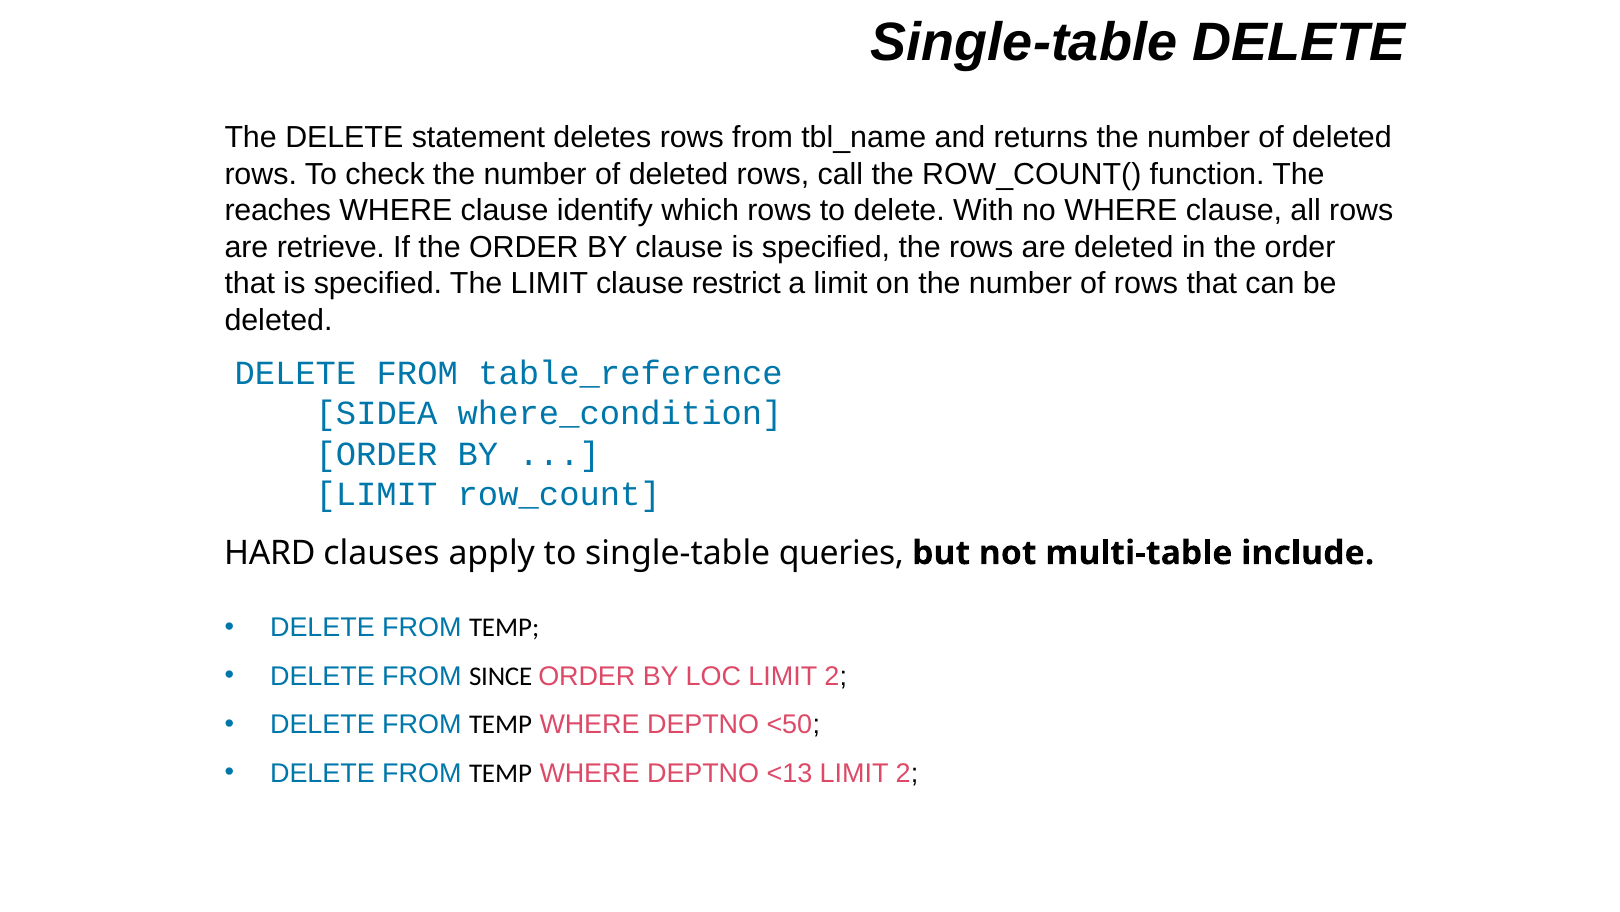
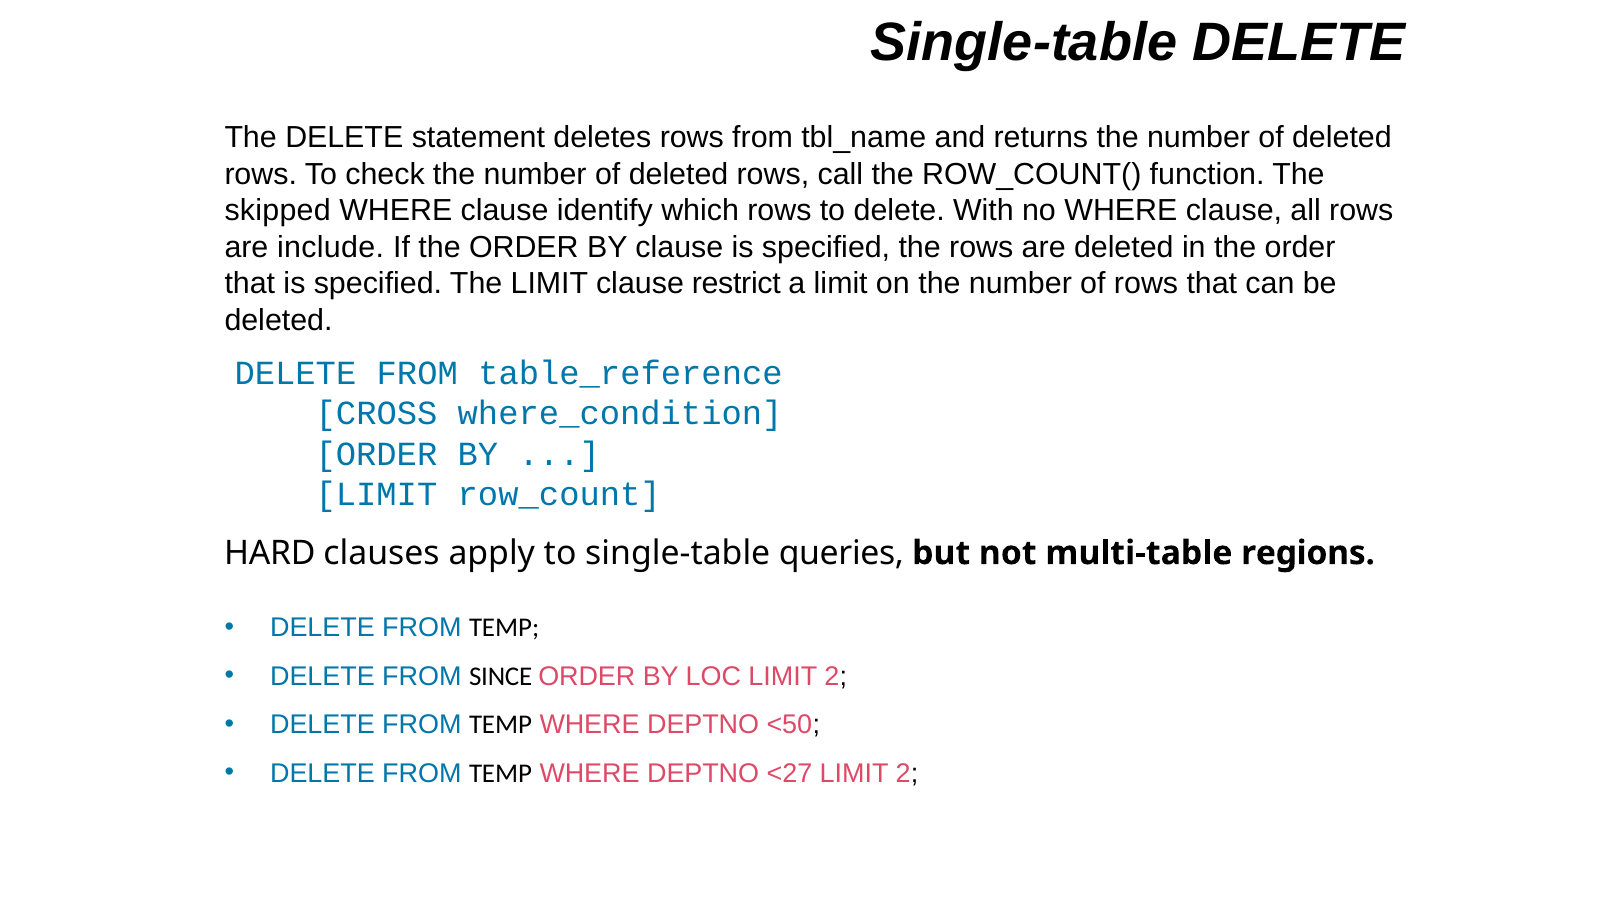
reaches: reaches -> skipped
retrieve: retrieve -> include
SIDEA: SIDEA -> CROSS
include: include -> regions
<13: <13 -> <27
